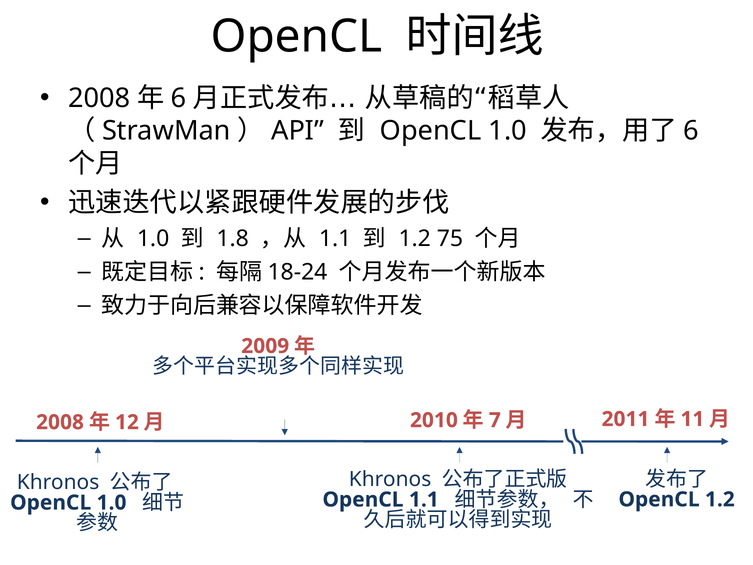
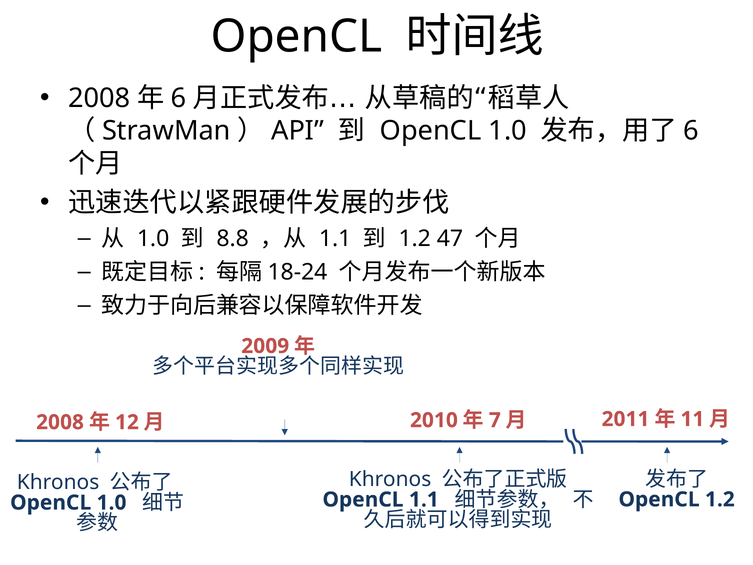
1.8: 1.8 -> 8.8
75: 75 -> 47
